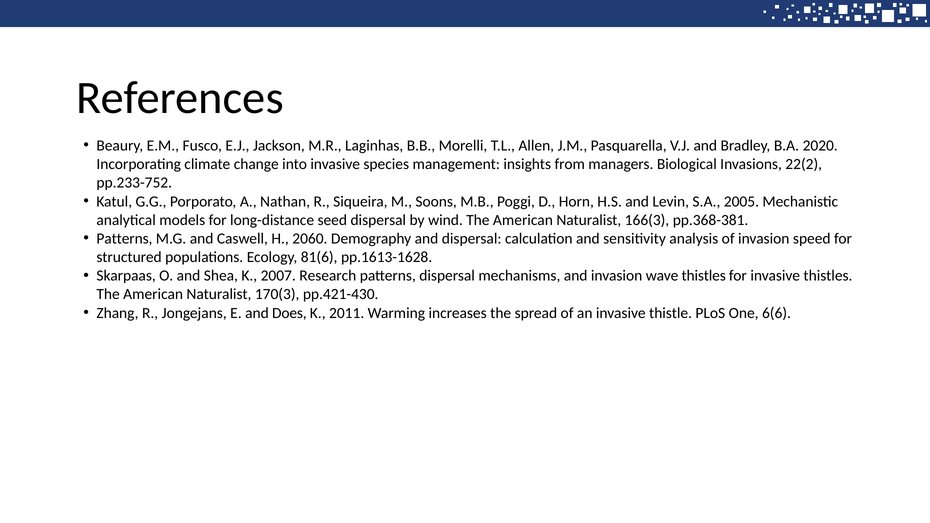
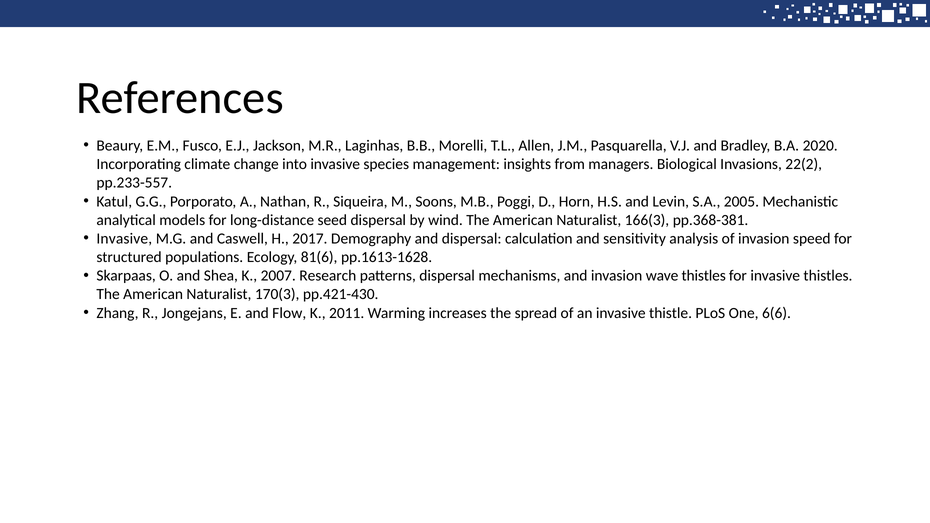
pp.233-752: pp.233-752 -> pp.233-557
Patterns at (124, 239): Patterns -> Invasive
2060: 2060 -> 2017
Does: Does -> Flow
